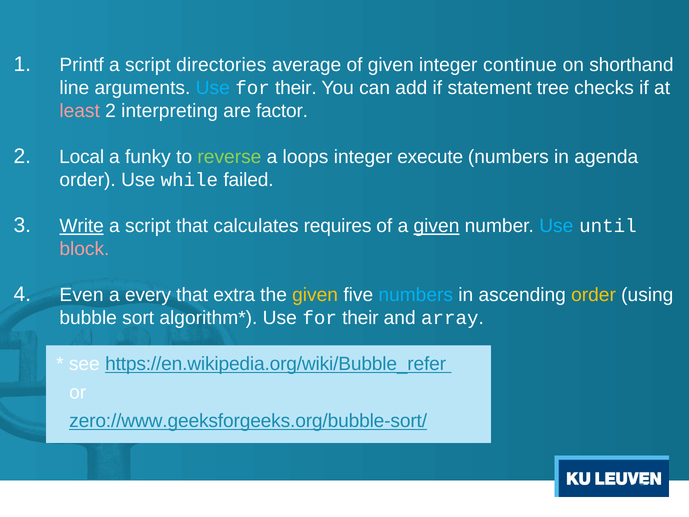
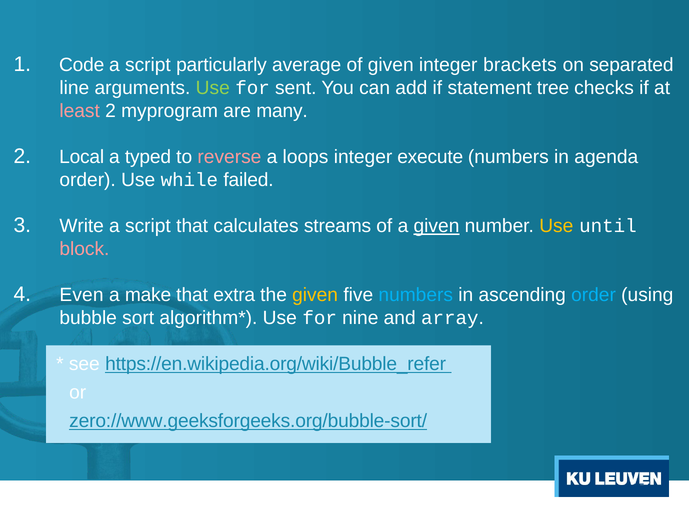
Printf: Printf -> Code
directories: directories -> particularly
continue: continue -> brackets
shorthand: shorthand -> separated
Use at (213, 88) colour: light blue -> light green
their at (296, 88): their -> sent
interpreting: interpreting -> myprogram
factor: factor -> many
funky: funky -> typed
reverse colour: light green -> pink
Write underline: present -> none
requires: requires -> streams
Use at (556, 226) colour: light blue -> yellow
every: every -> make
order at (594, 295) colour: yellow -> light blue
their at (360, 318): their -> nine
